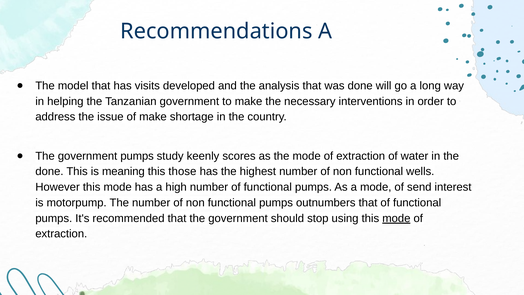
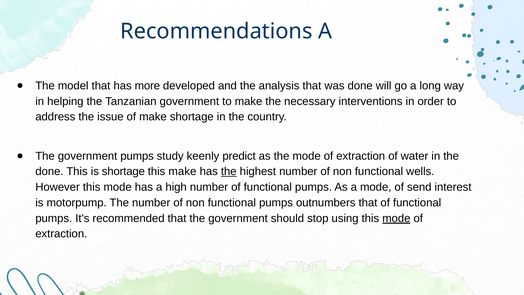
visits: visits -> more
scores: scores -> predict
is meaning: meaning -> shortage
this those: those -> make
the at (229, 171) underline: none -> present
